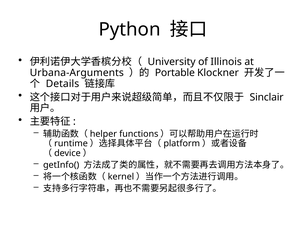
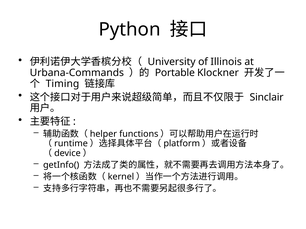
Urbana-Arguments: Urbana-Arguments -> Urbana-Commands
Details: Details -> Timing
